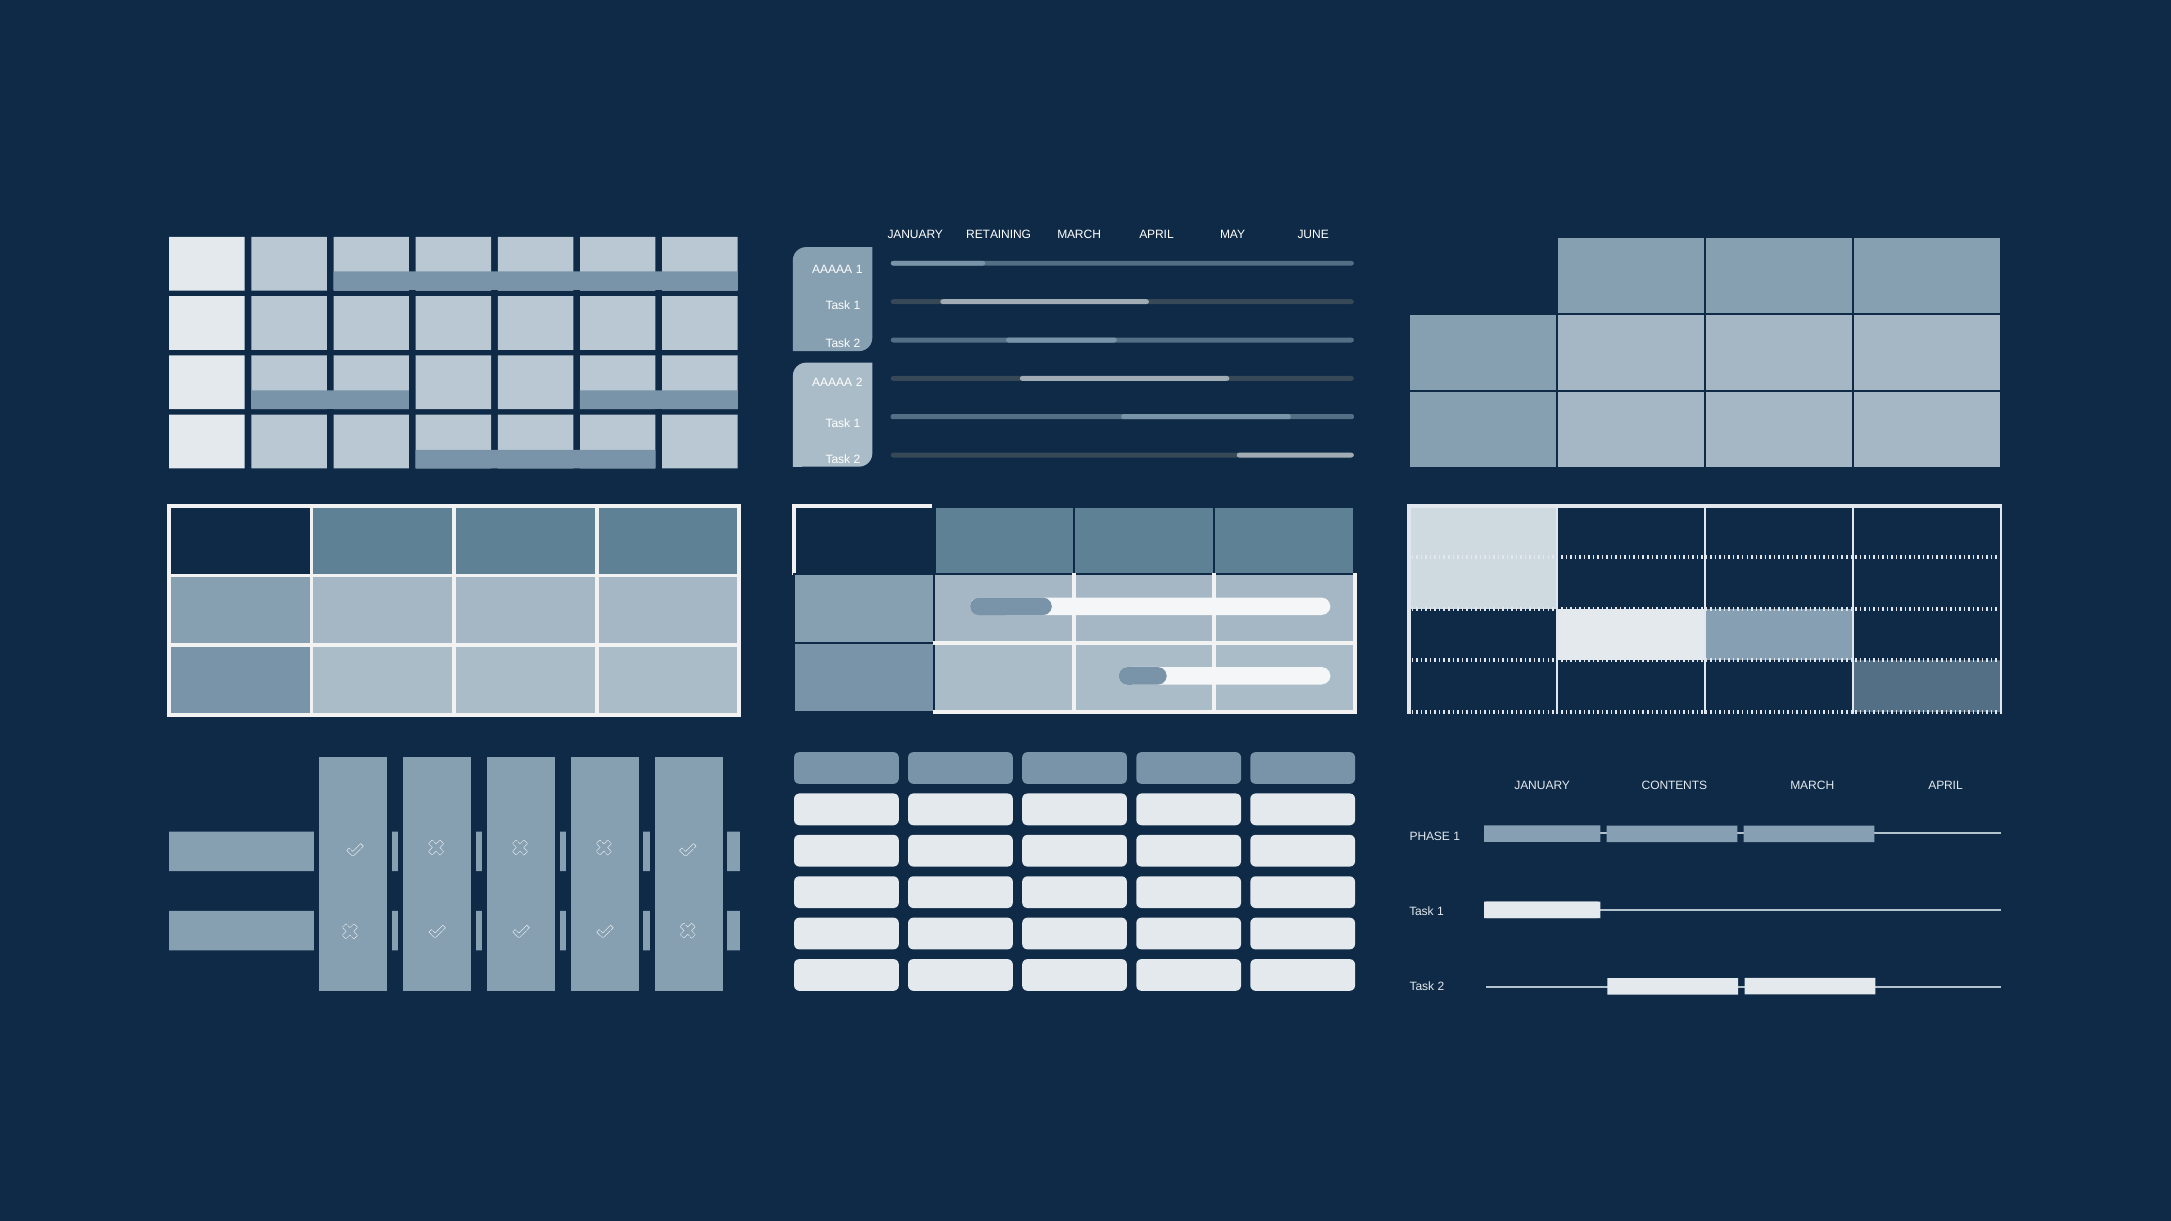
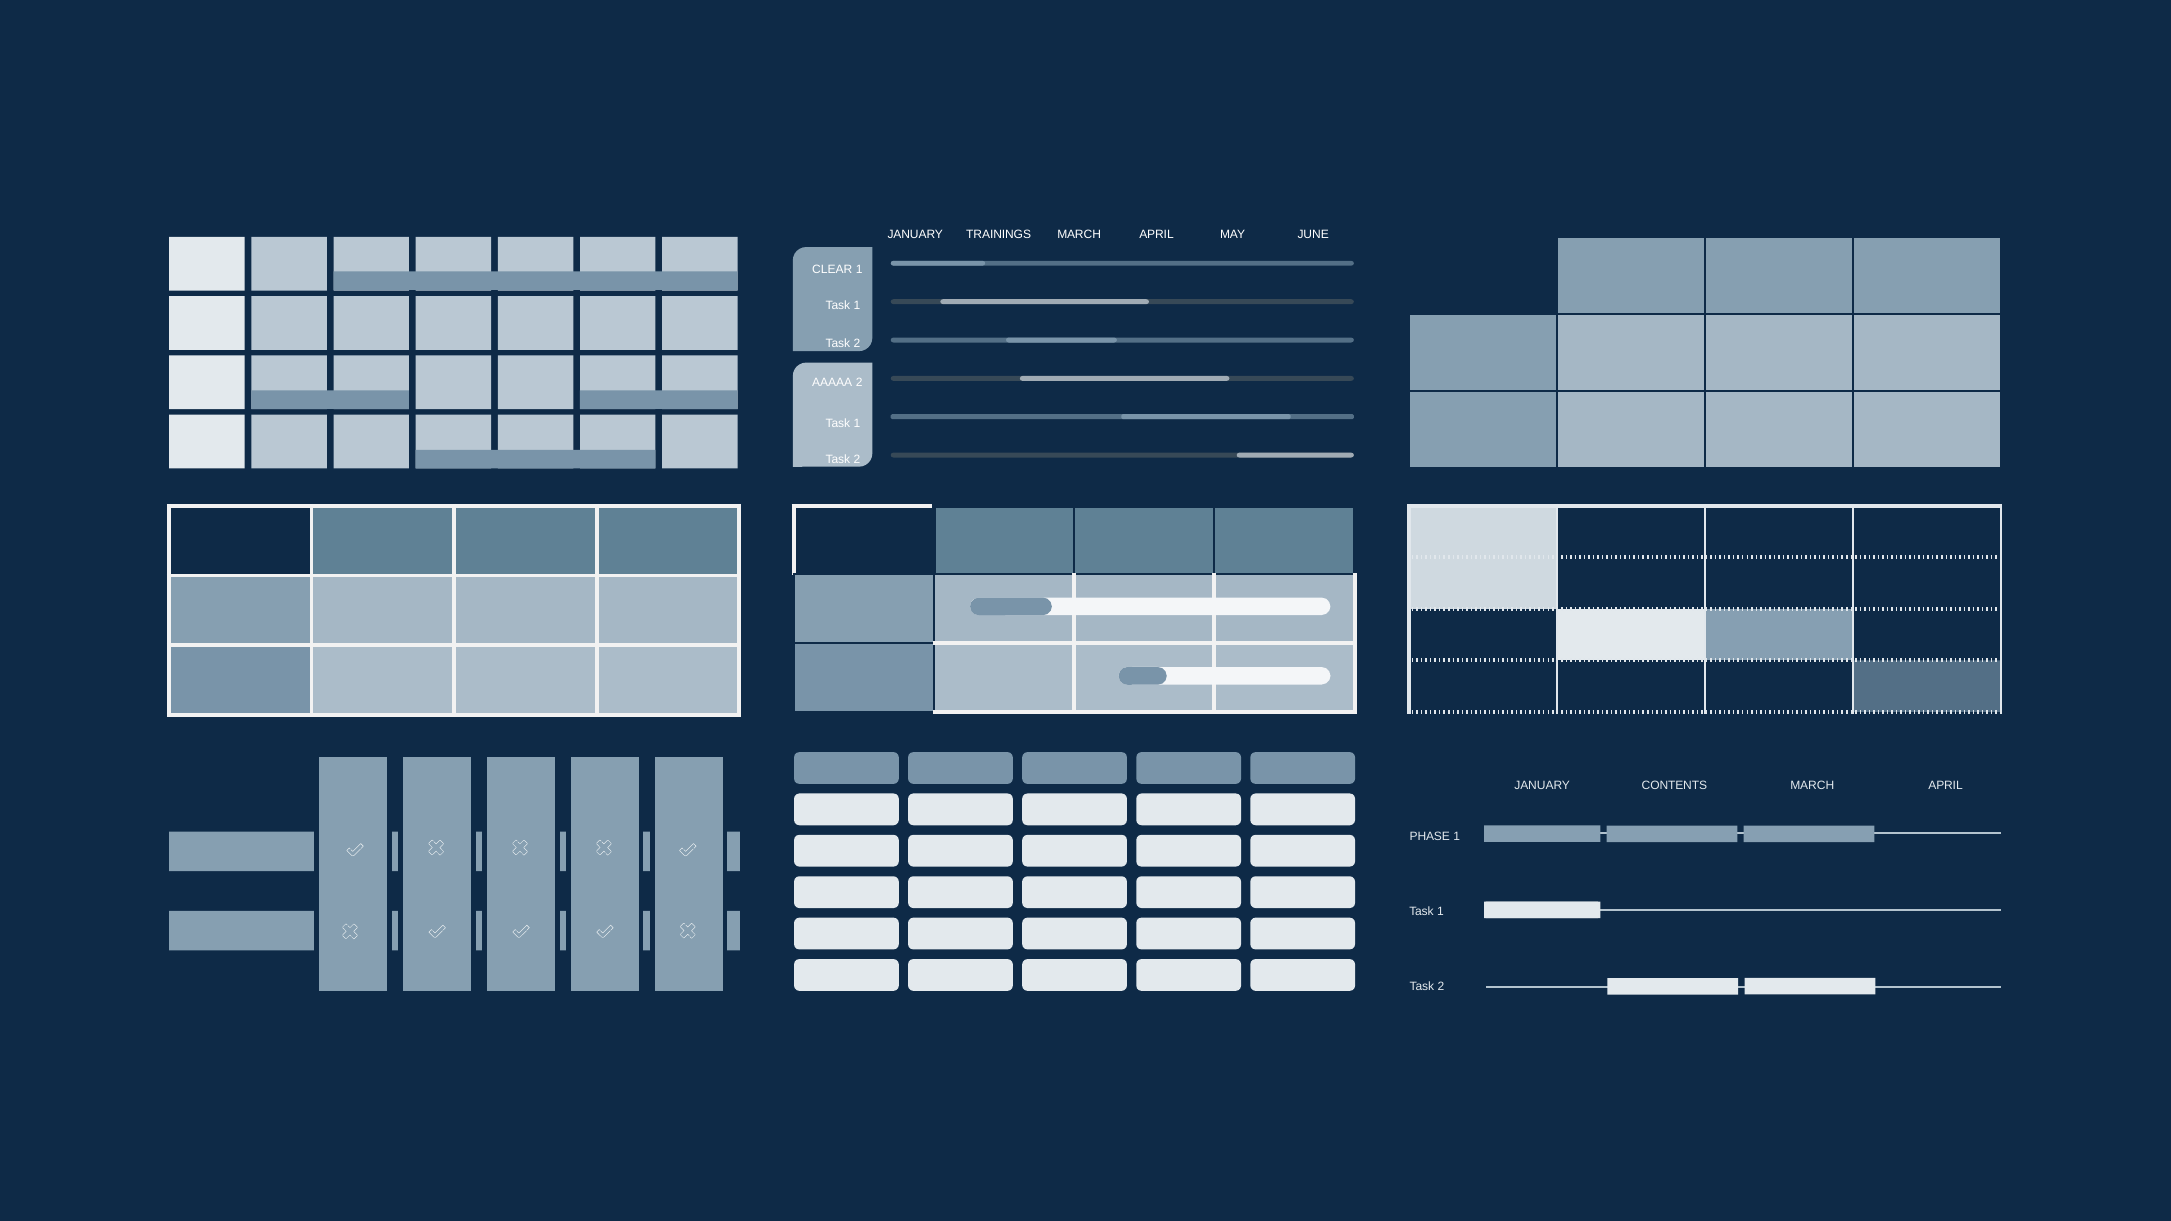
RETAINING: RETAINING -> TRAININGS
AAAAA at (832, 269): AAAAA -> CLEAR
